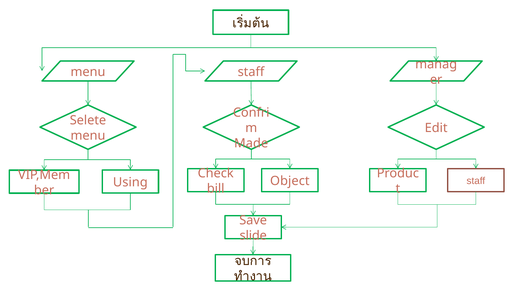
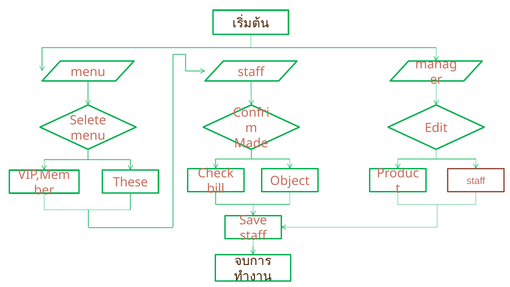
Using: Using -> These
slide at (253, 236): slide -> staff
